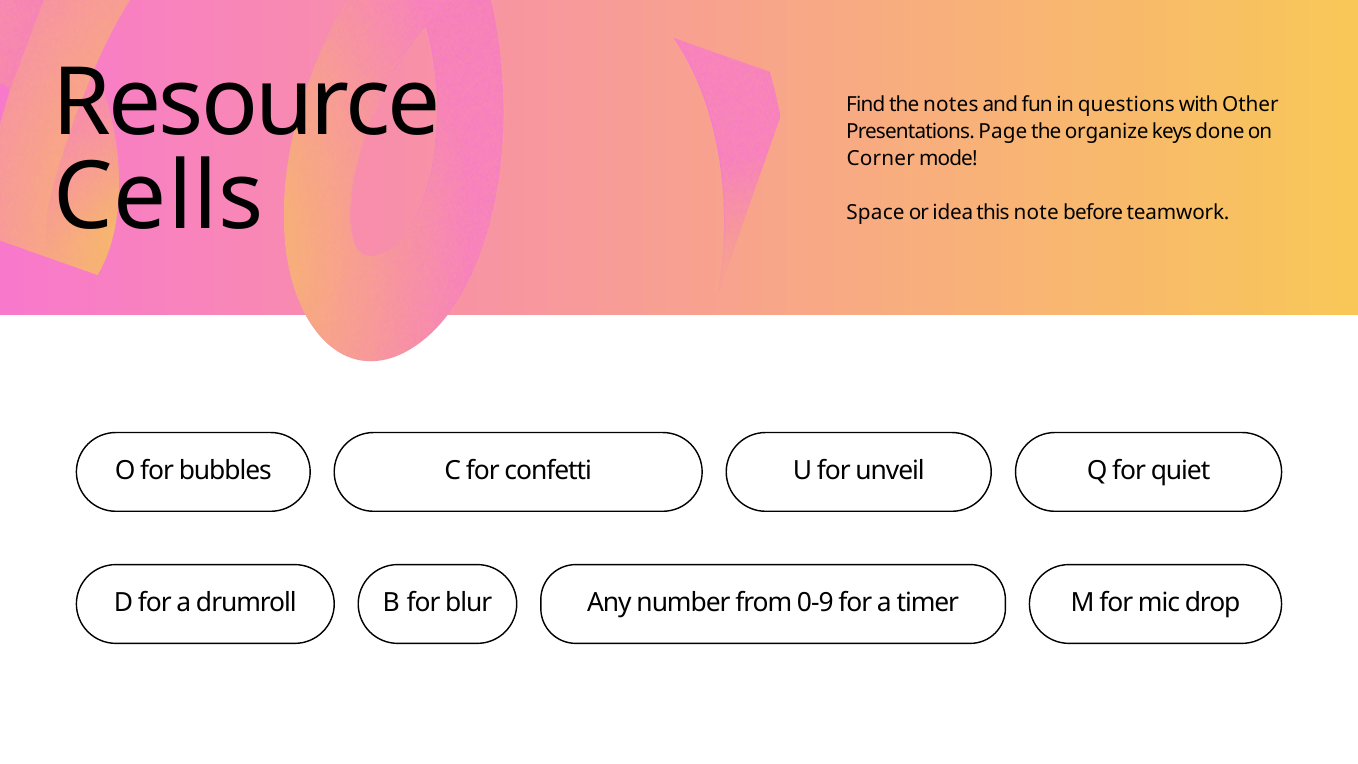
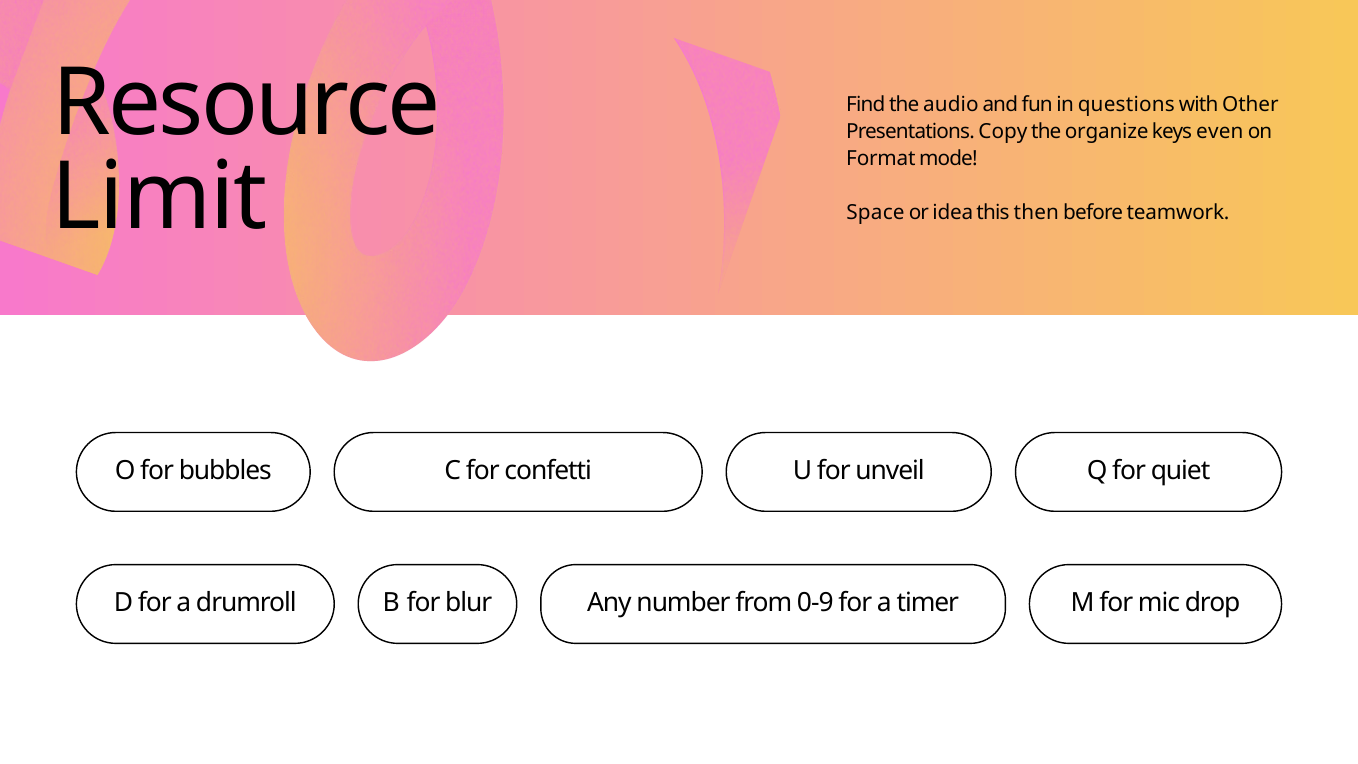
notes: notes -> audio
Page: Page -> Copy
done: done -> even
Corner: Corner -> Format
Cells: Cells -> Limit
note: note -> then
